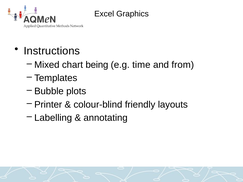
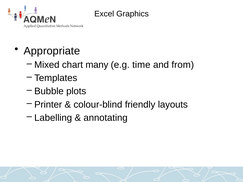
Instructions: Instructions -> Appropriate
being: being -> many
